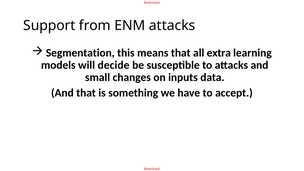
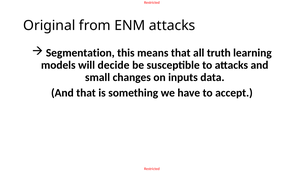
Support: Support -> Original
extra: extra -> truth
